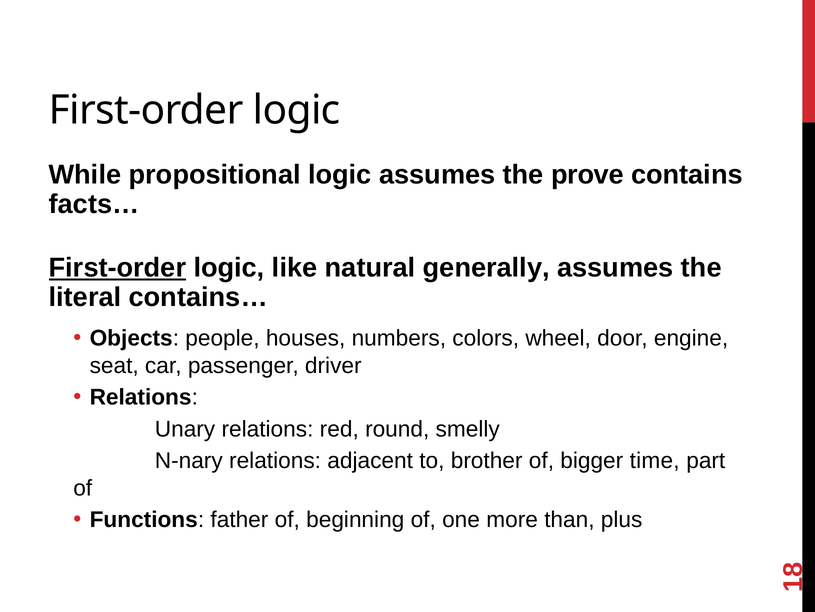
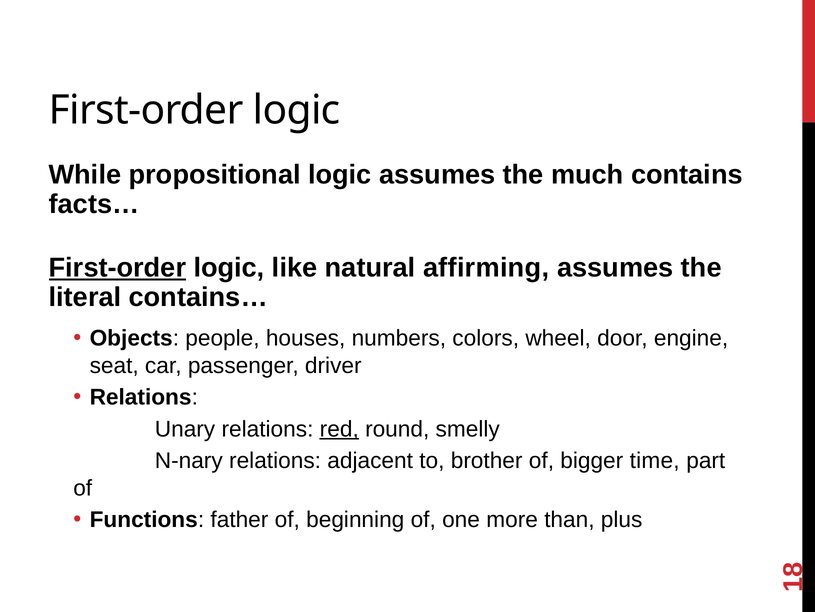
prove: prove -> much
generally: generally -> affirming
red underline: none -> present
